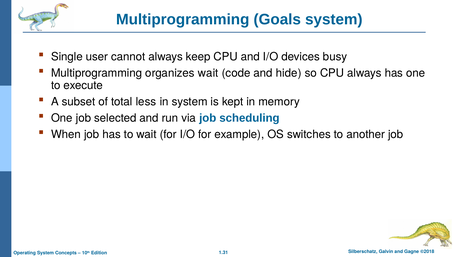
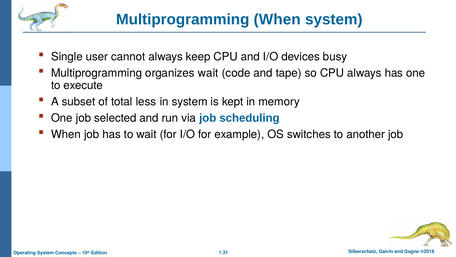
Multiprogramming Goals: Goals -> When
hide: hide -> tape
